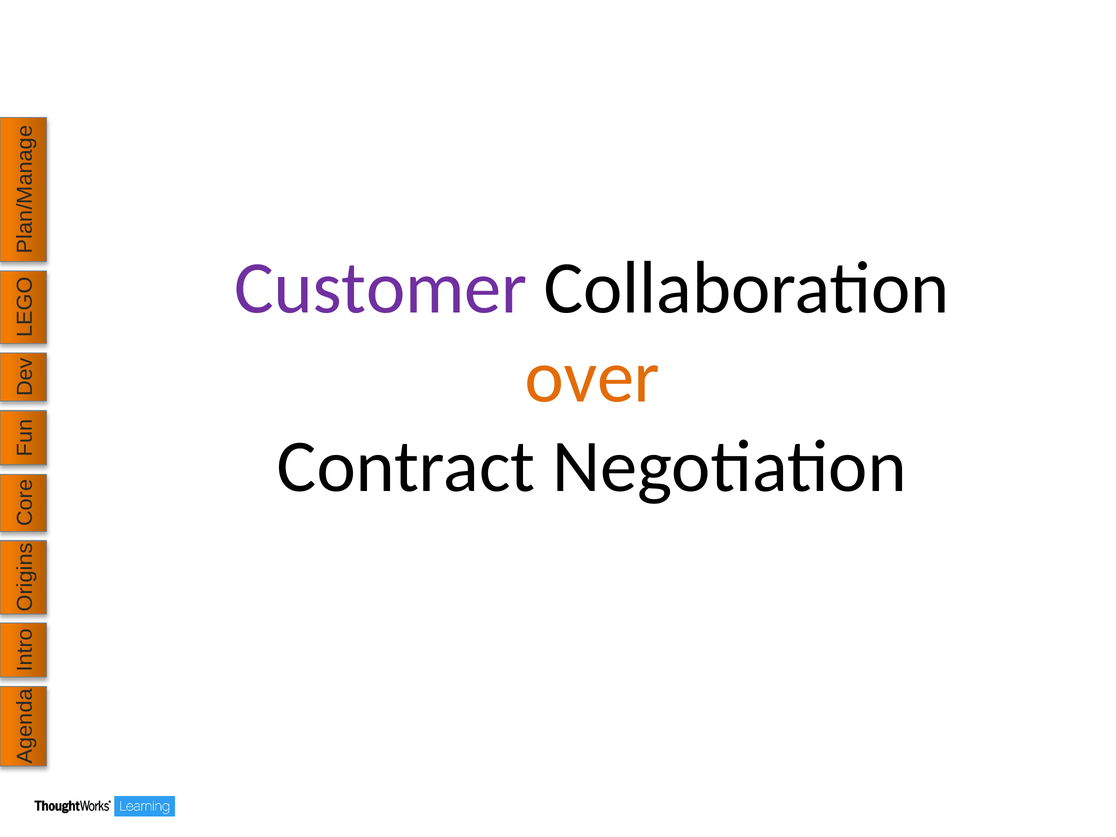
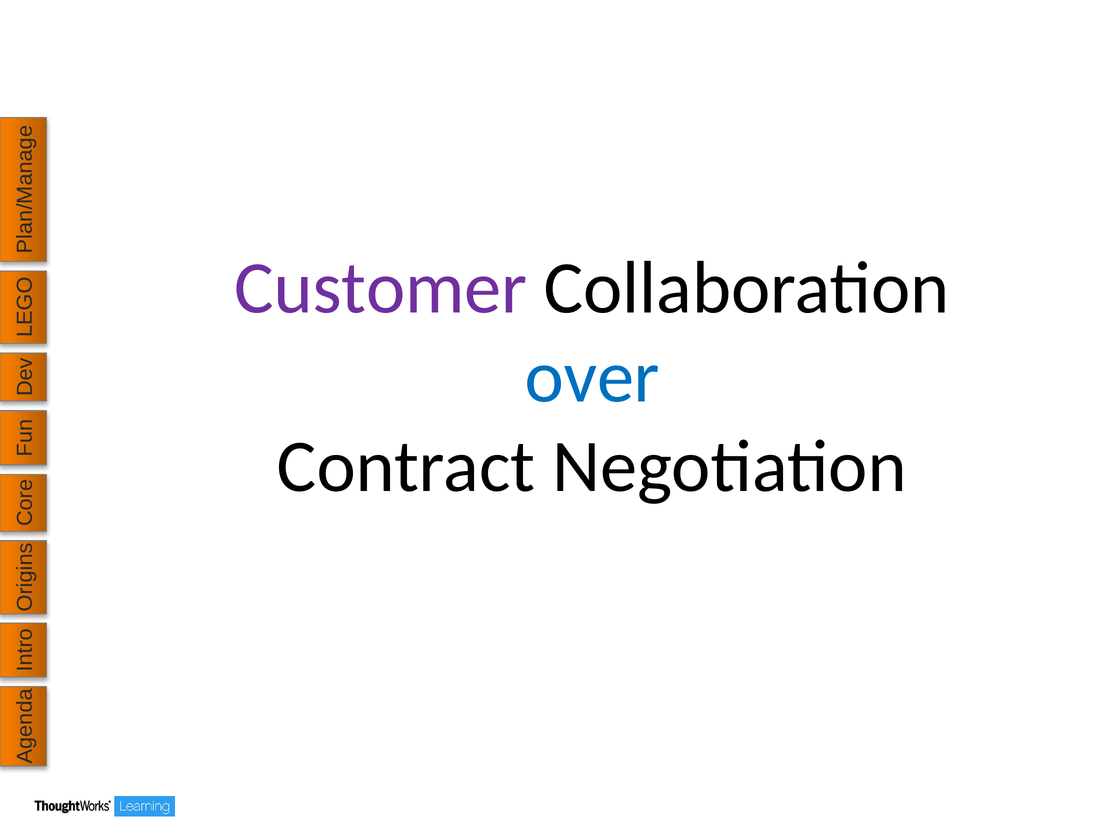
over colour: orange -> blue
